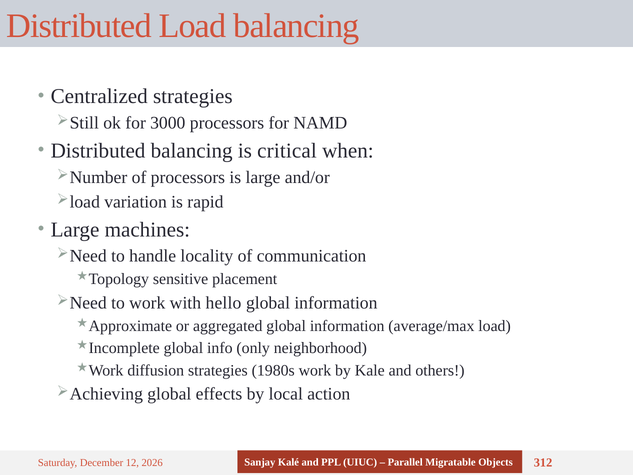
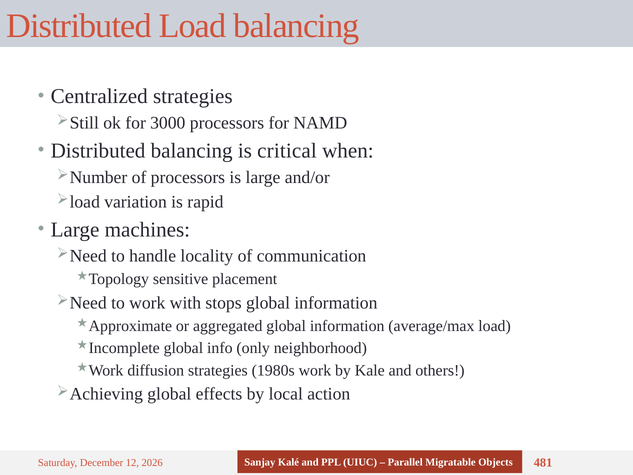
hello: hello -> stops
312: 312 -> 481
